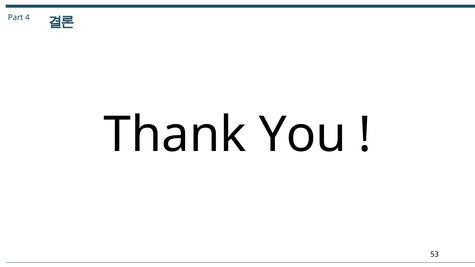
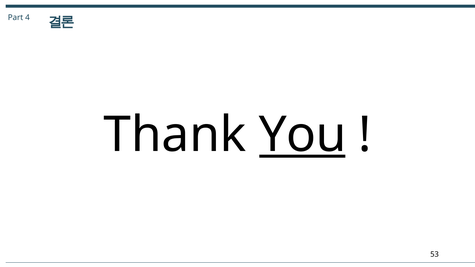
You underline: none -> present
